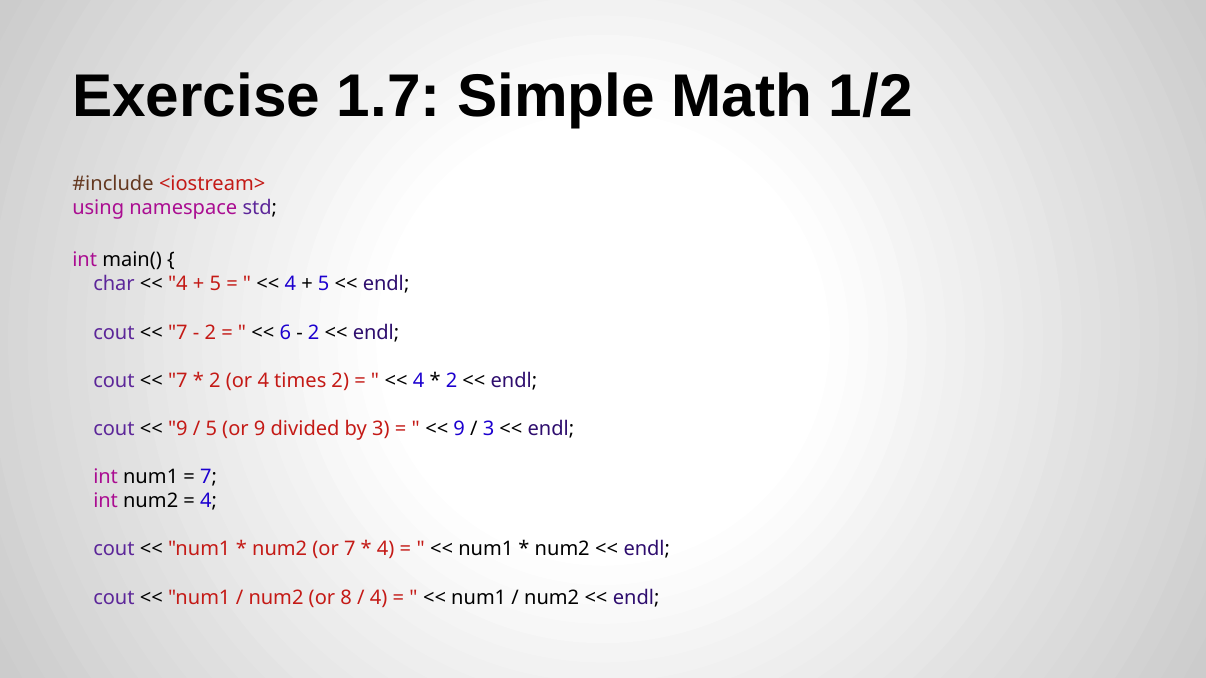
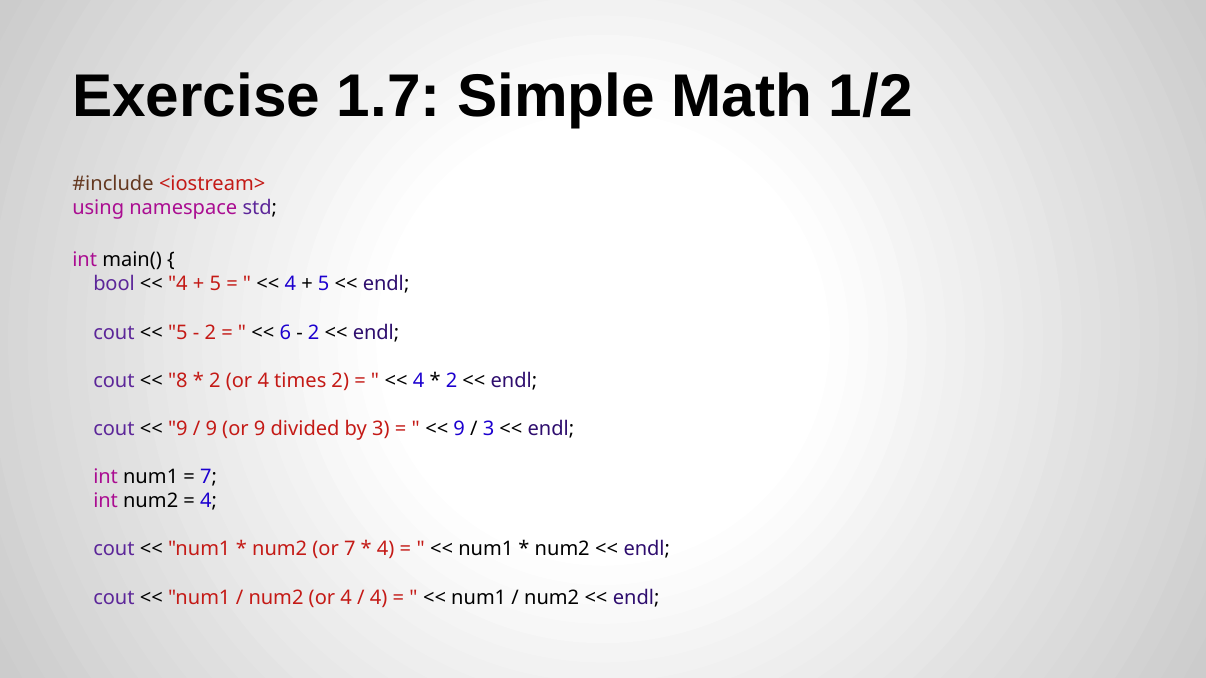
char: char -> bool
7 at (178, 333): 7 -> 5
7 at (178, 381): 7 -> 8
5 at (211, 429): 5 -> 9
num2 or 8: 8 -> 4
